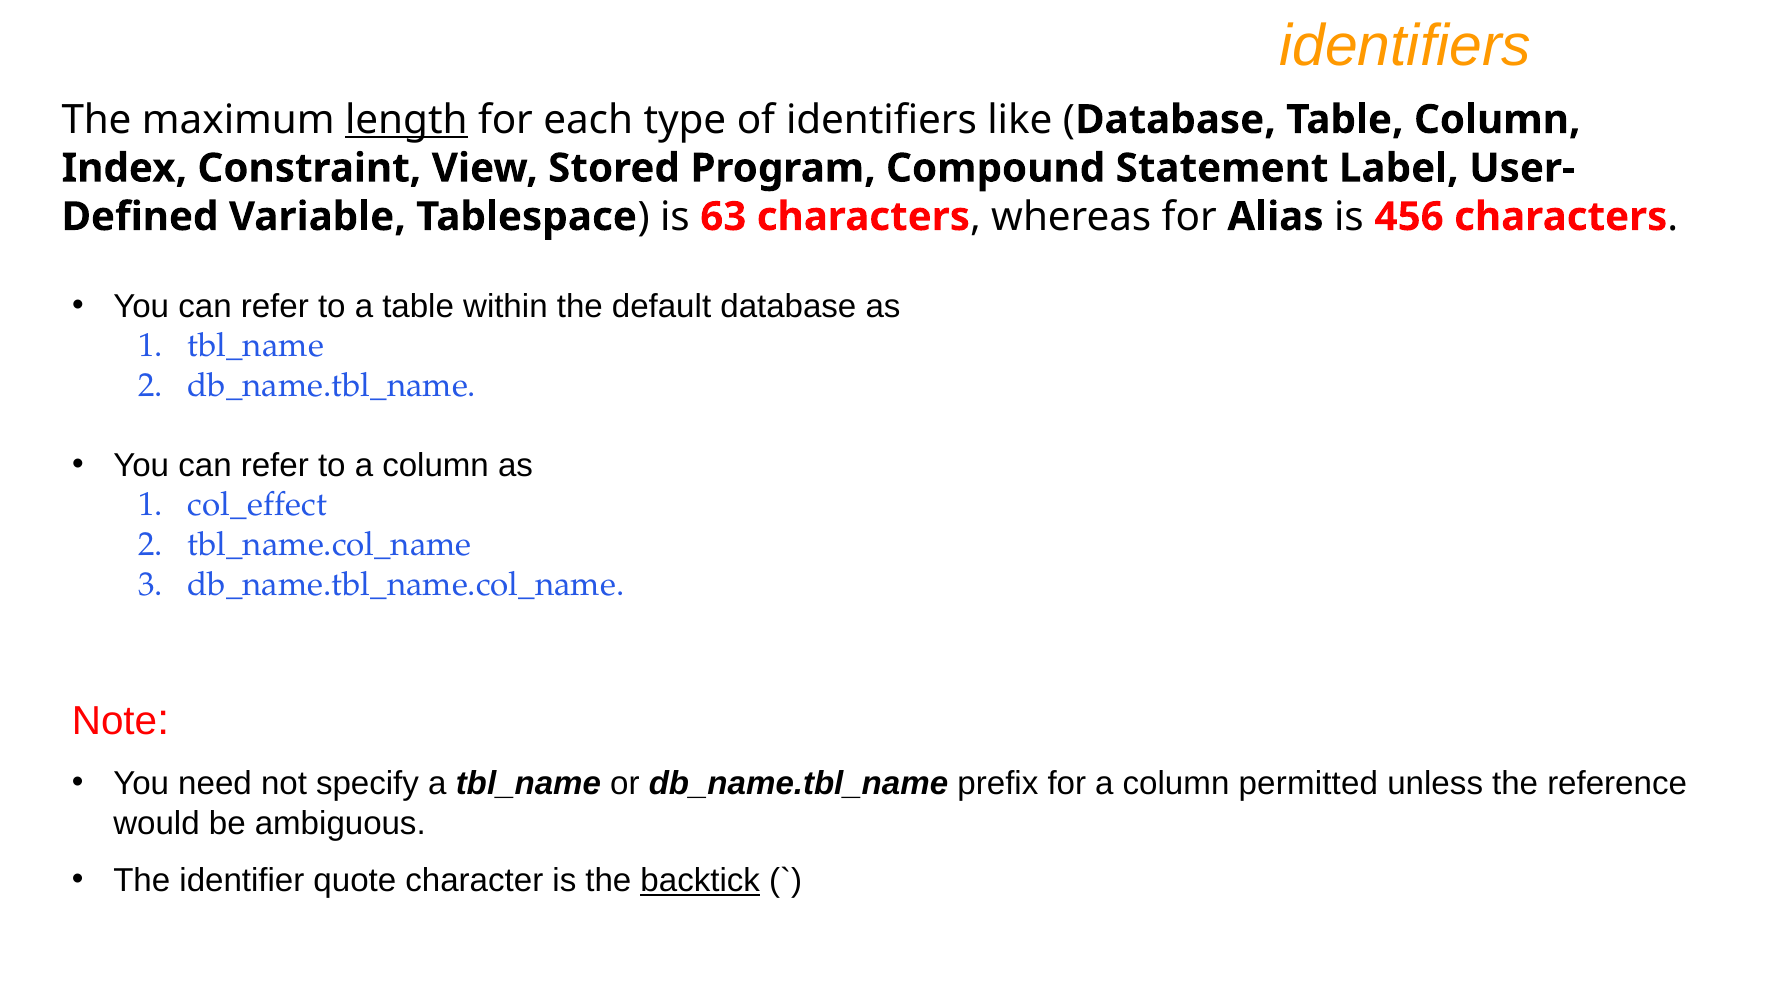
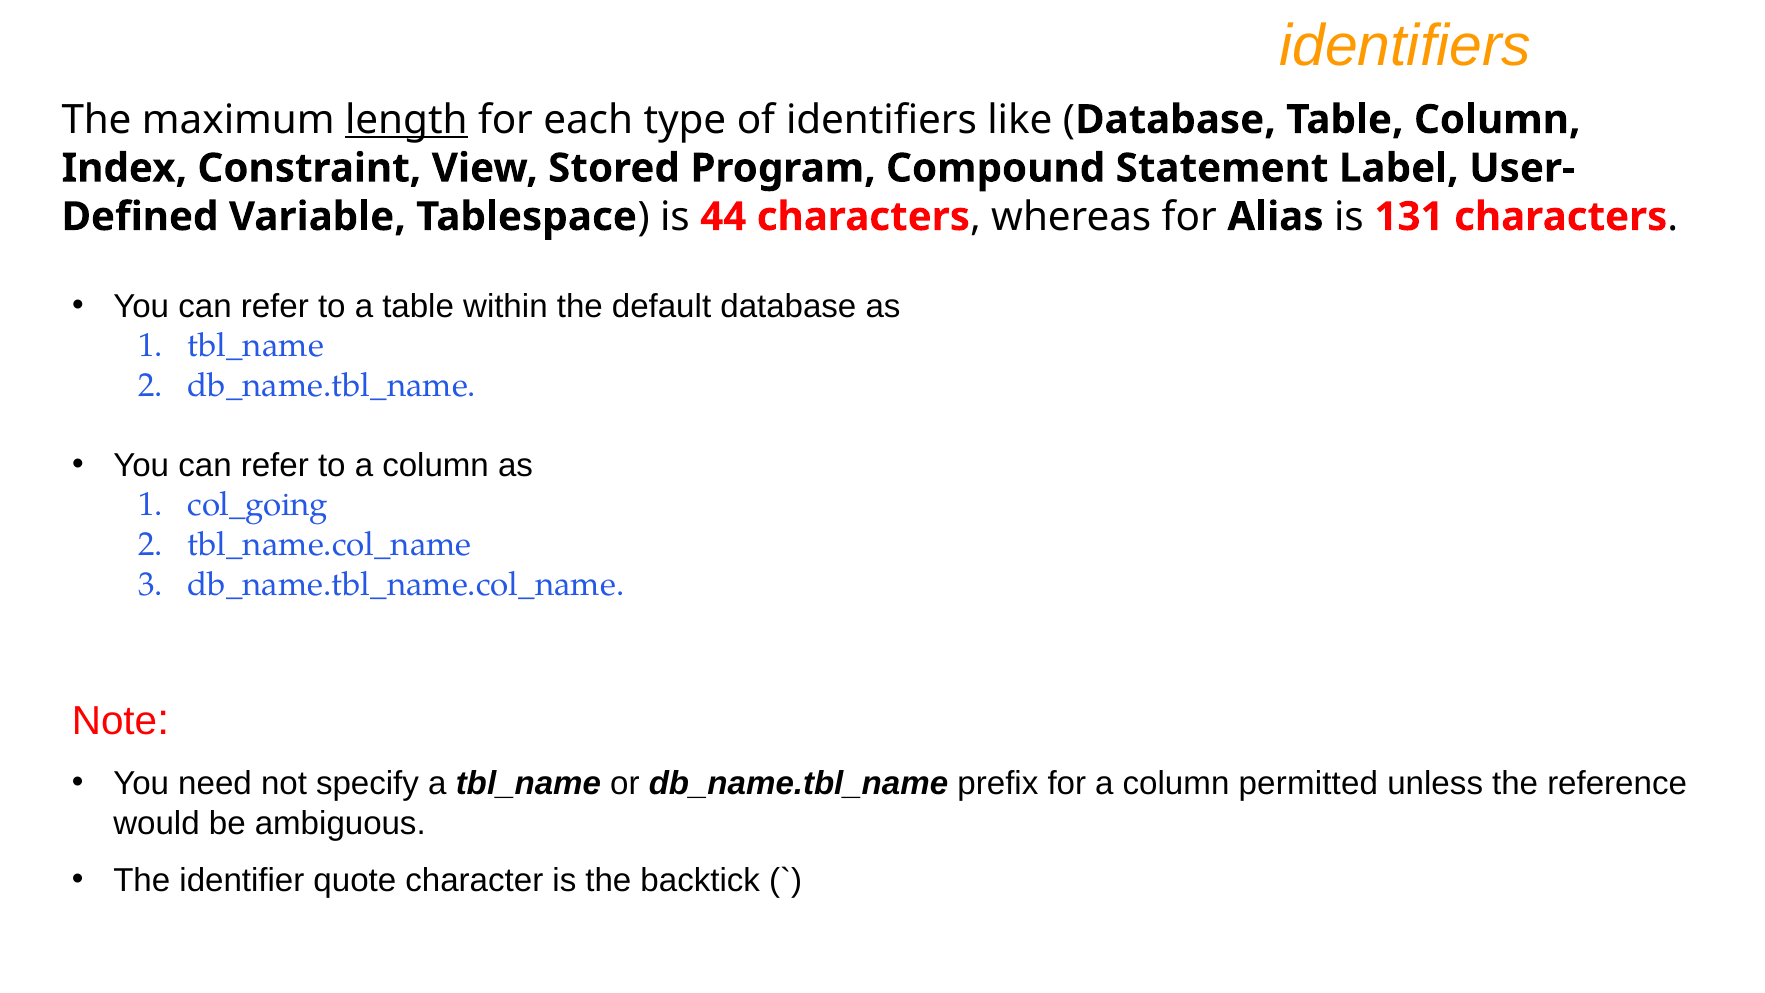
63: 63 -> 44
456: 456 -> 131
col_effect: col_effect -> col_going
backtick underline: present -> none
